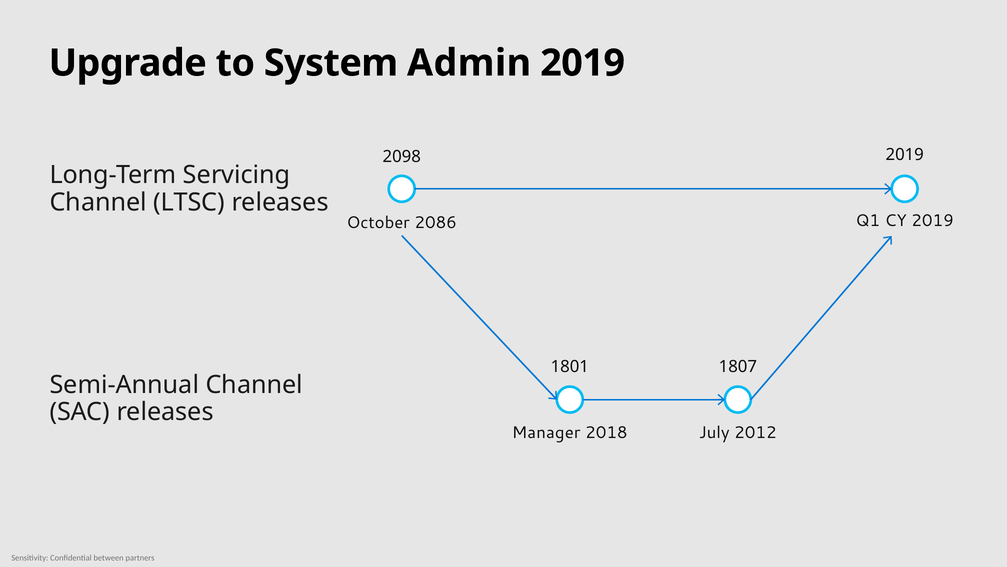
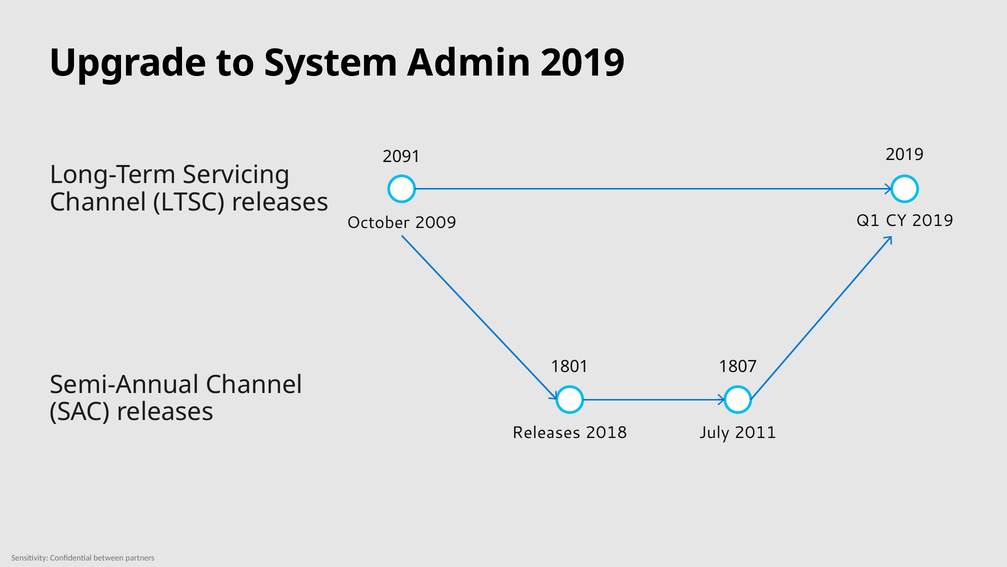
2098: 2098 -> 2091
2086: 2086 -> 2009
Manager at (546, 432): Manager -> Releases
2012: 2012 -> 2011
